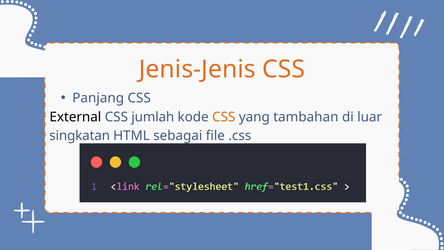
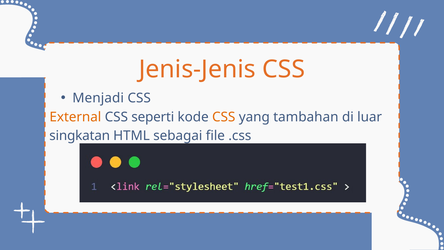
Panjang: Panjang -> Menjadi
External colour: black -> orange
jumlah: jumlah -> seperti
